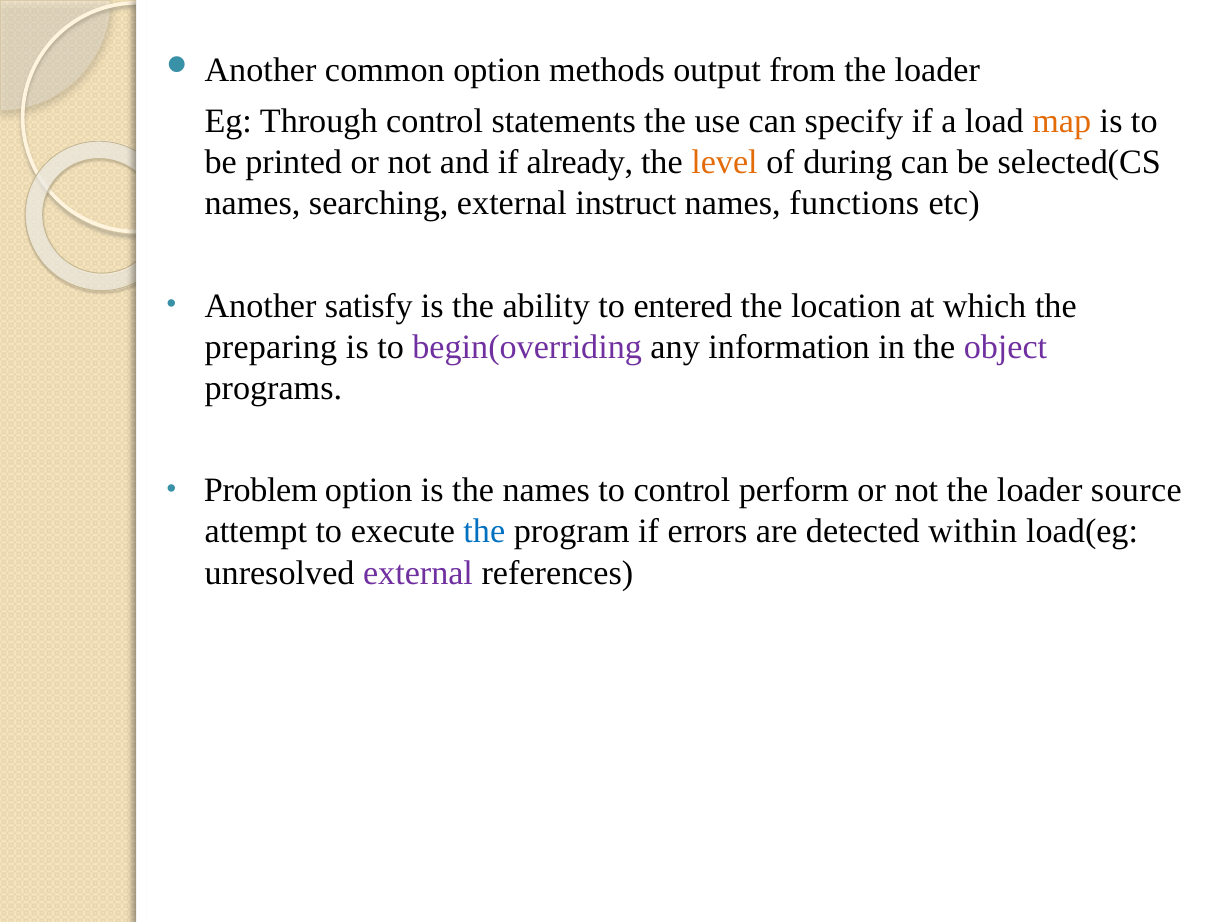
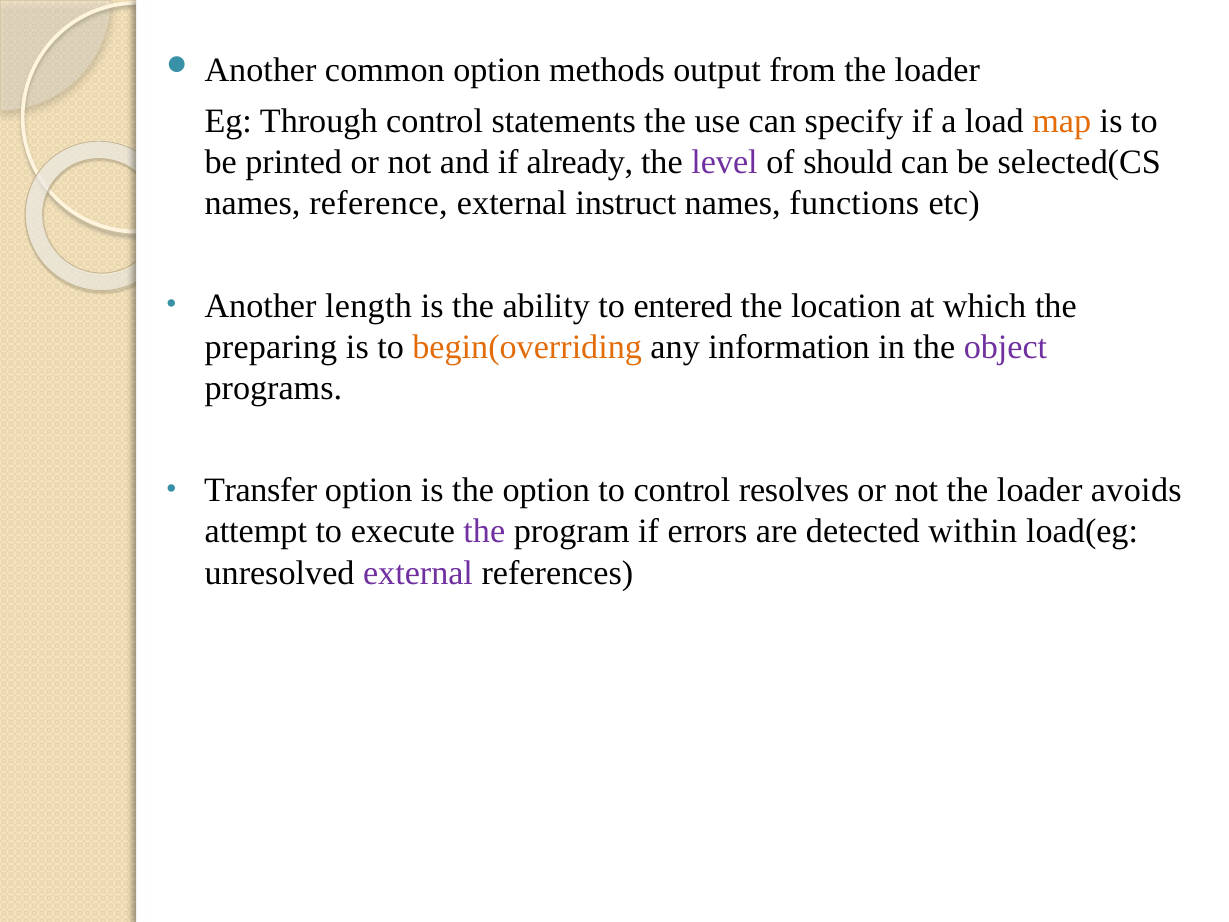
level colour: orange -> purple
during: during -> should
searching: searching -> reference
satisfy: satisfy -> length
begin(overriding colour: purple -> orange
Problem: Problem -> Transfer
the names: names -> option
perform: perform -> resolves
source: source -> avoids
the at (484, 532) colour: blue -> purple
